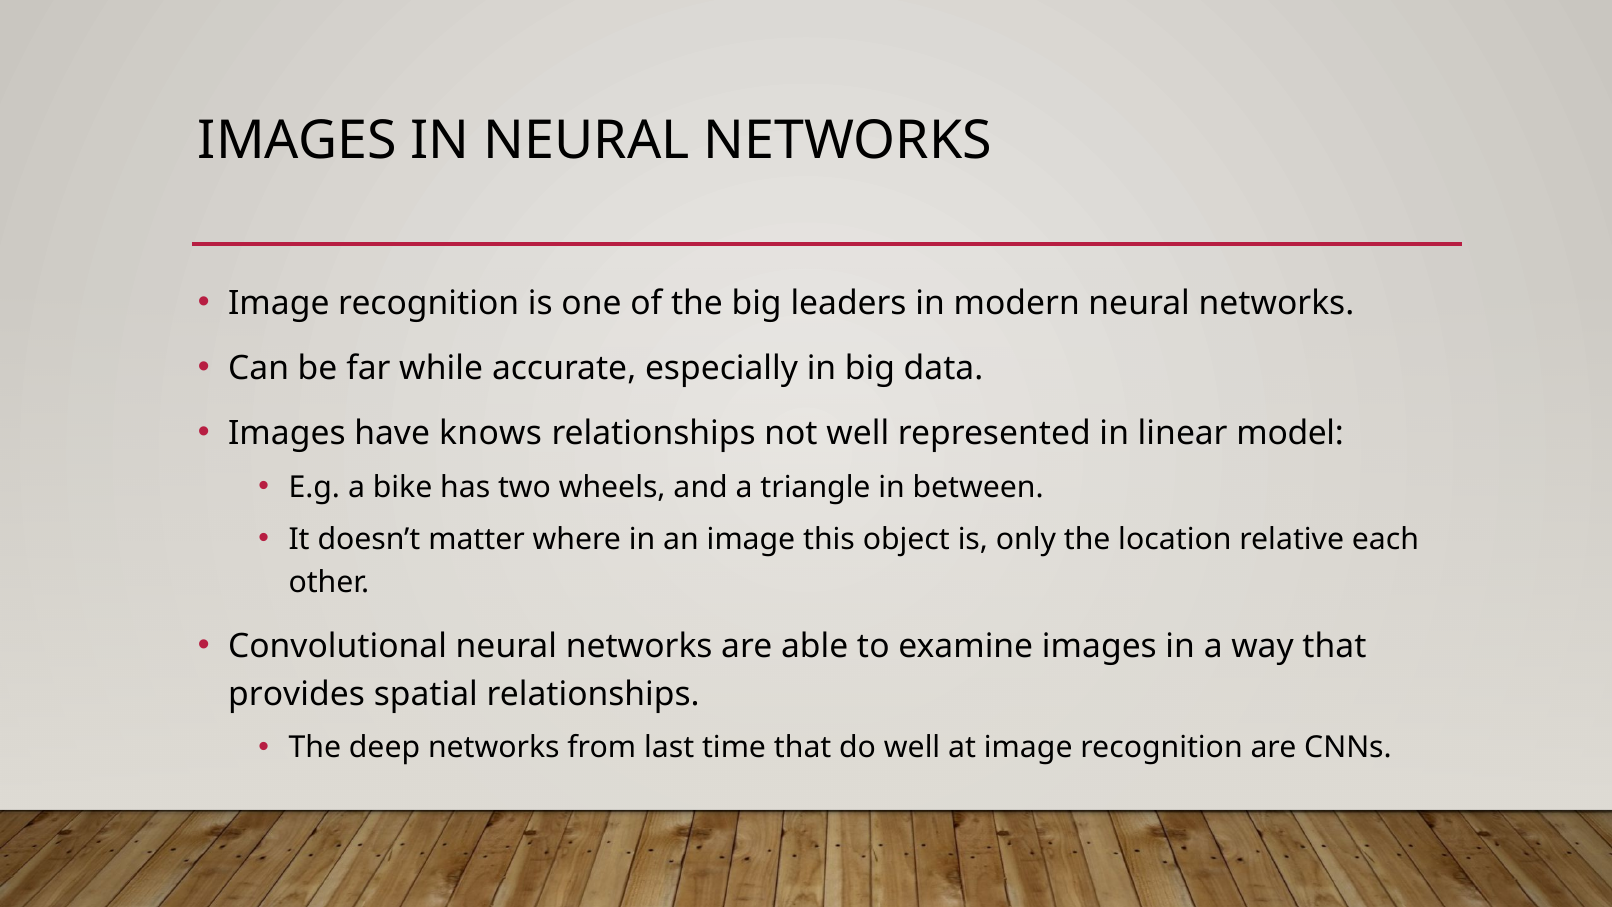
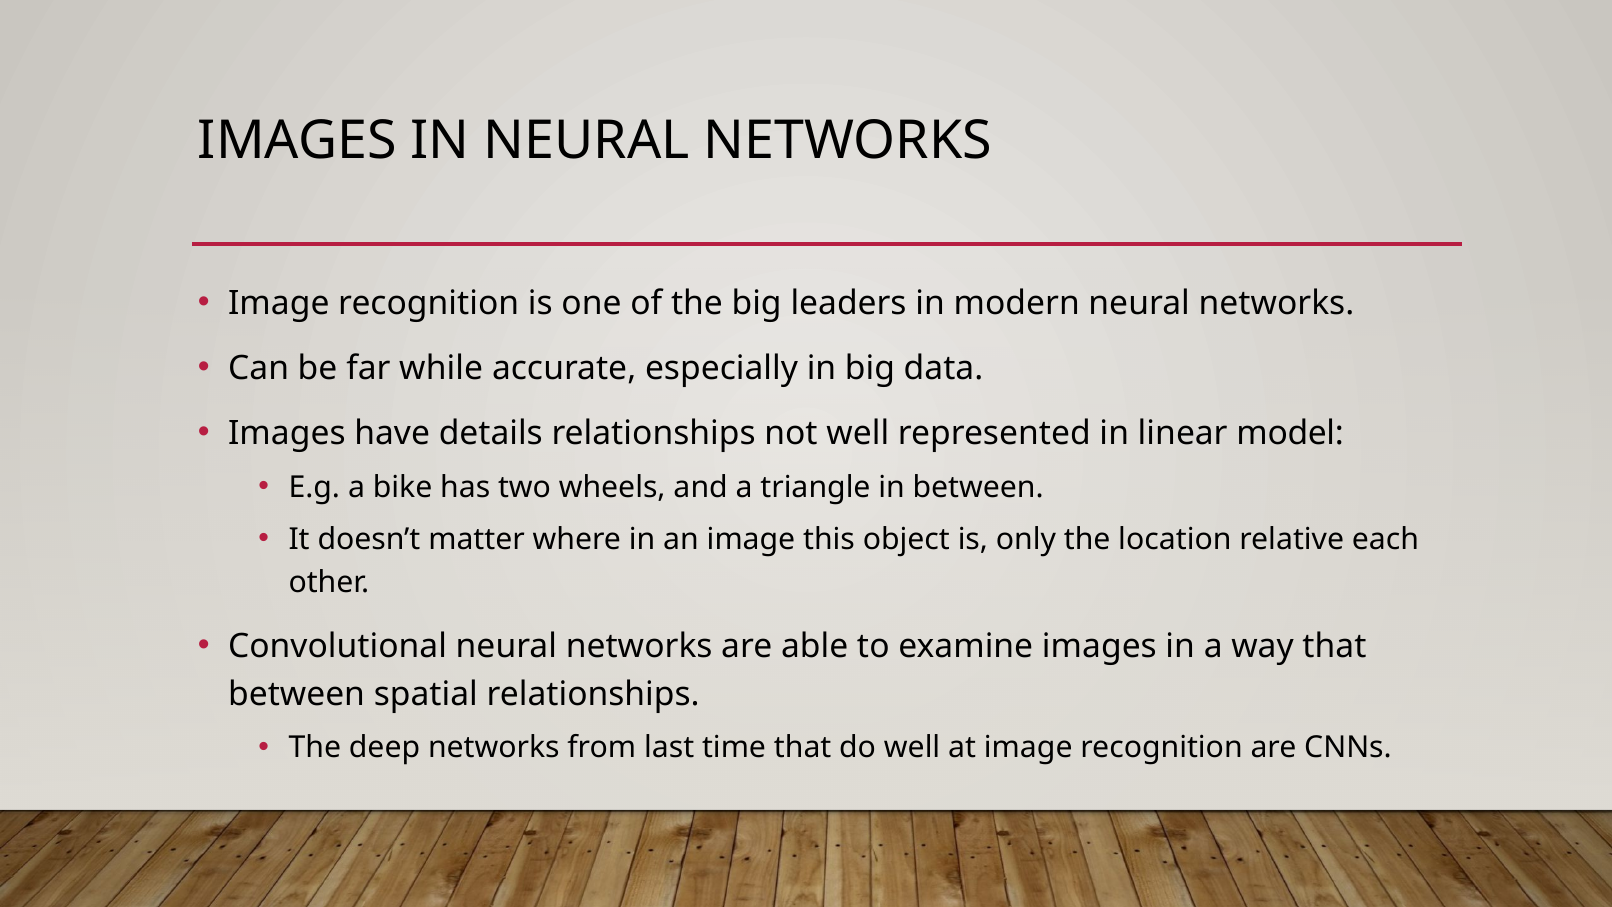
knows: knows -> details
provides at (297, 694): provides -> between
